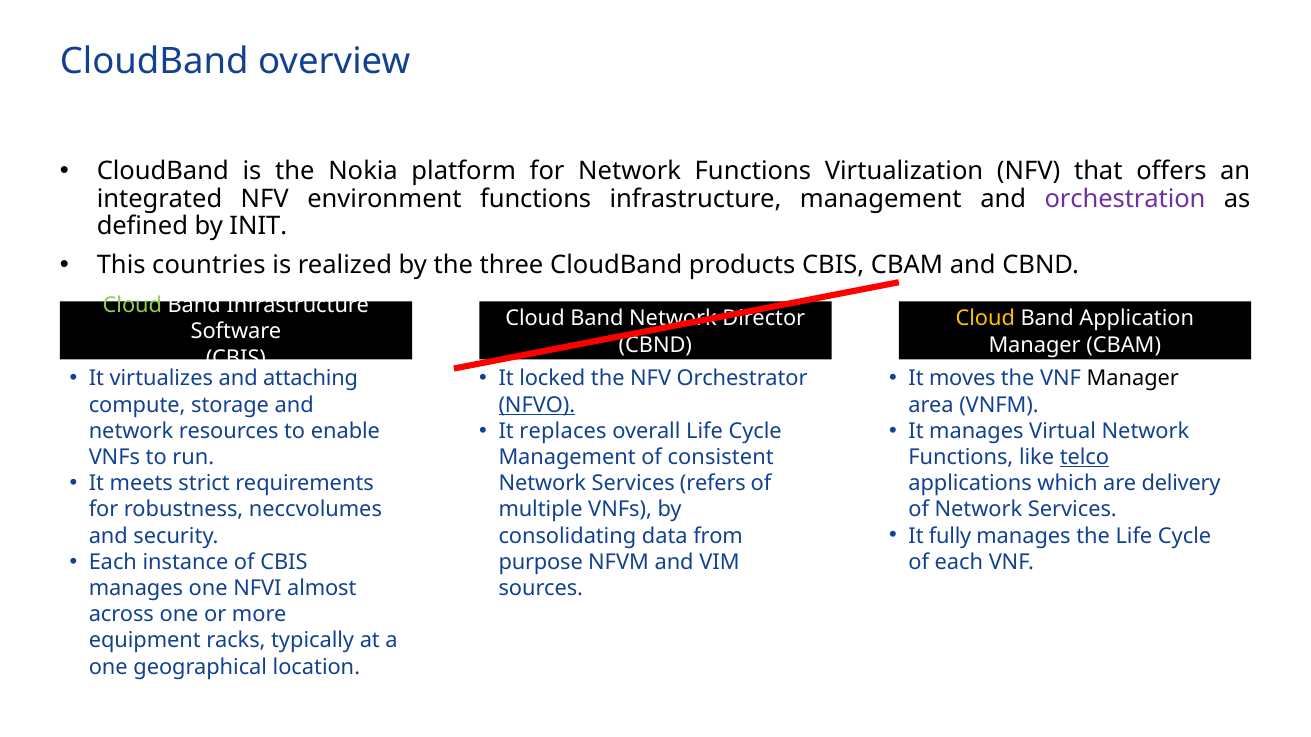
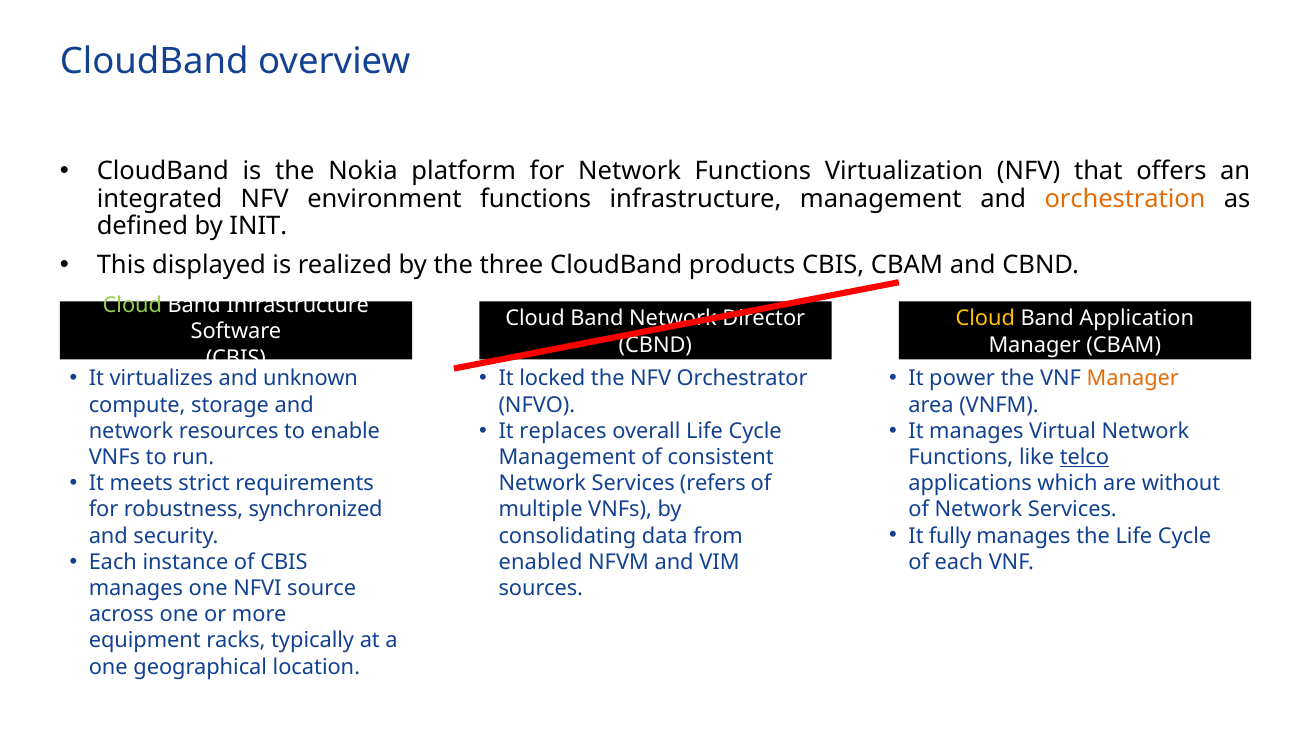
orchestration colour: purple -> orange
countries: countries -> displayed
attaching: attaching -> unknown
moves: moves -> power
Manager at (1133, 379) colour: black -> orange
NFVO underline: present -> none
delivery: delivery -> without
neccvolumes: neccvolumes -> synchronized
purpose: purpose -> enabled
almost: almost -> source
